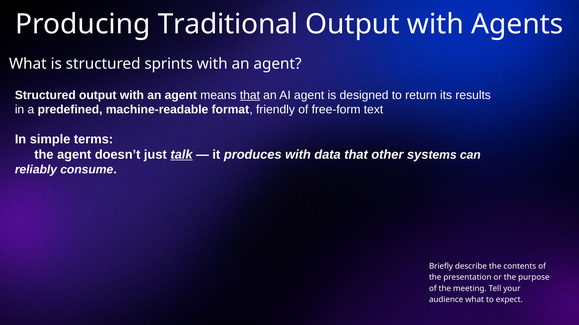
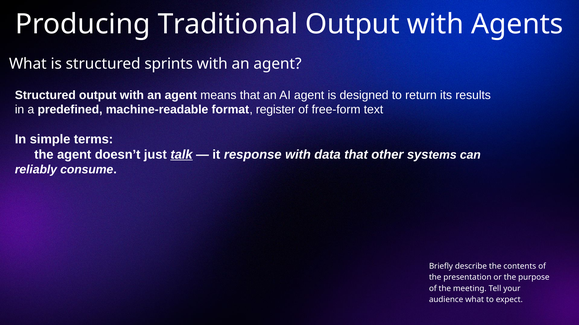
that at (250, 95) underline: present -> none
friendly: friendly -> register
produces: produces -> response
